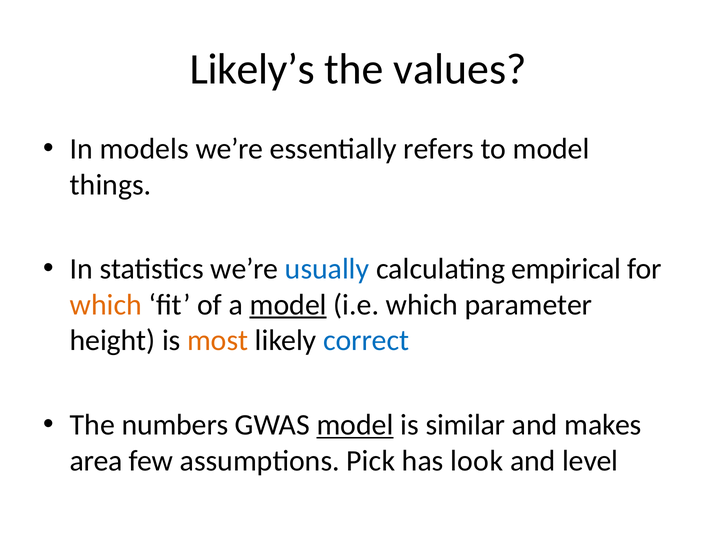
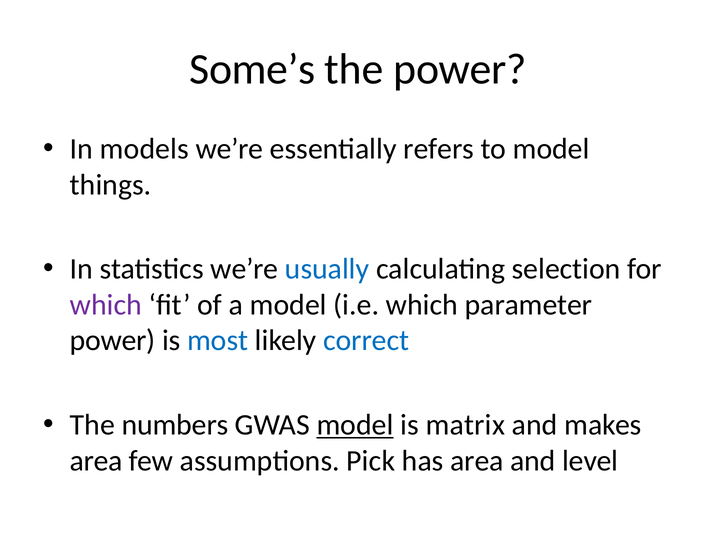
Likely’s: Likely’s -> Some’s
the values: values -> power
empirical: empirical -> selection
which at (106, 305) colour: orange -> purple
model at (288, 305) underline: present -> none
height at (113, 341): height -> power
most colour: orange -> blue
similar: similar -> matrix
has look: look -> area
